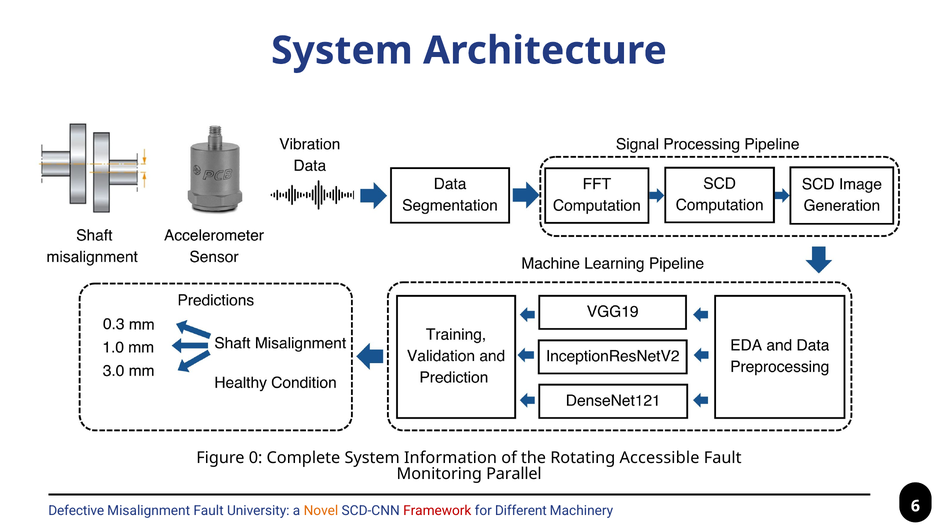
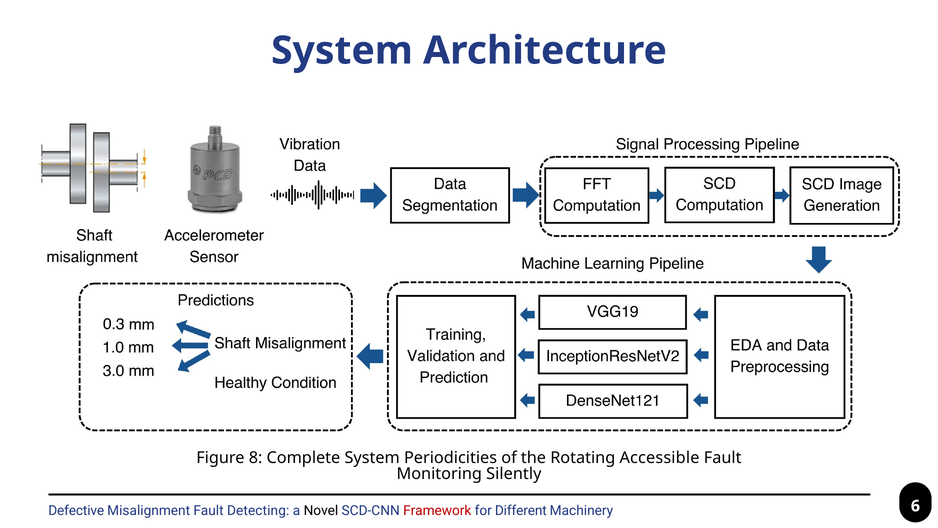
0: 0 -> 8
Information: Information -> Periodicities
Parallel: Parallel -> Silently
University: University -> Detecting
Novel colour: orange -> black
